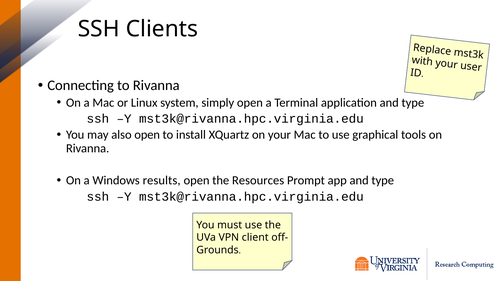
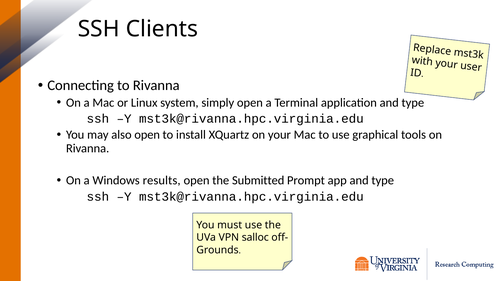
Resources: Resources -> Submitted
client: client -> salloc
